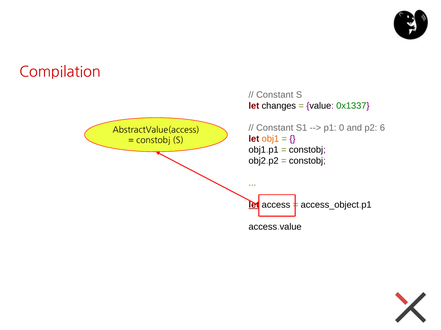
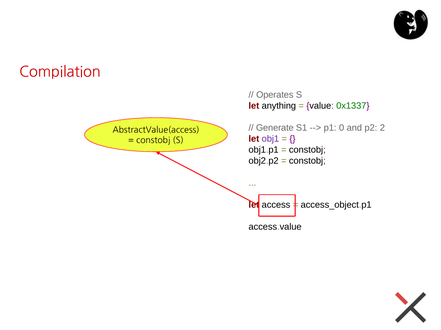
Constant at (275, 95): Constant -> Operates
changes: changes -> anything
Constant at (275, 128): Constant -> Generate
6: 6 -> 2
obj1 colour: orange -> purple
let at (254, 205) underline: present -> none
